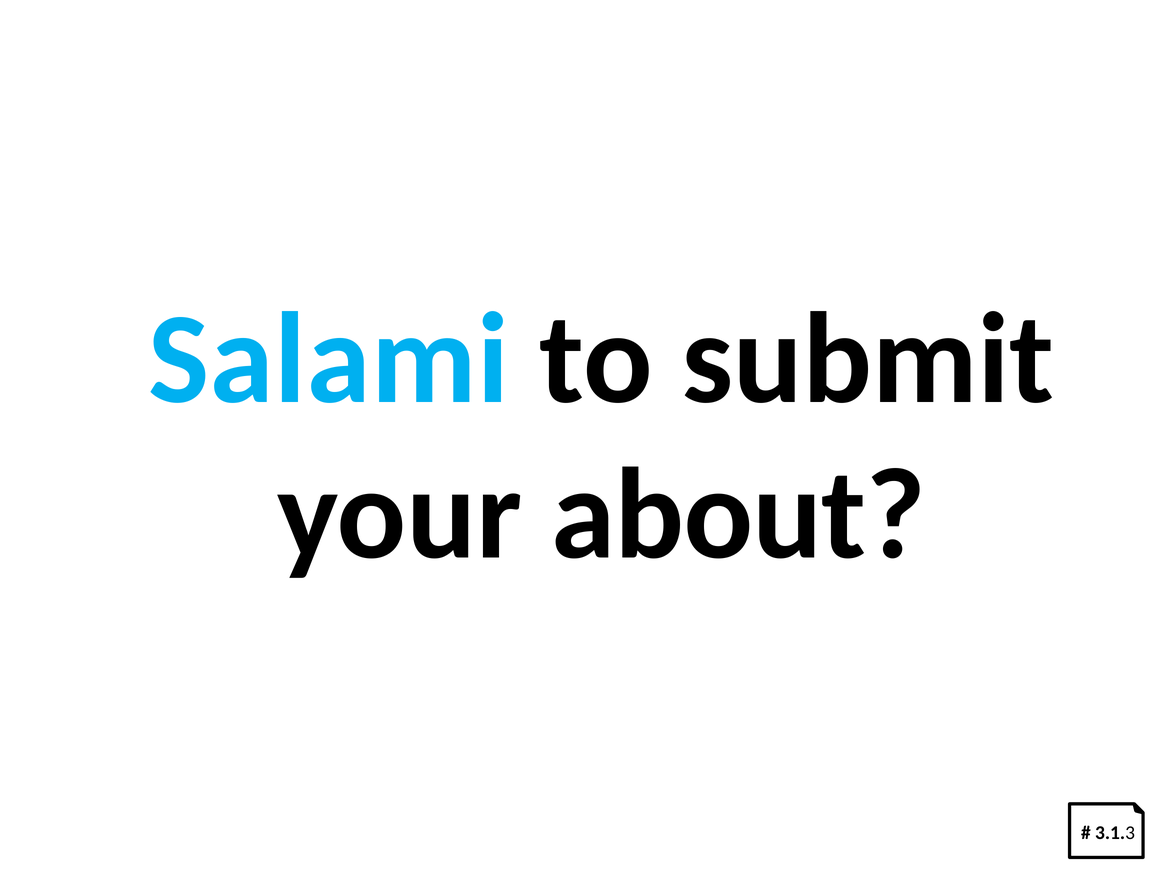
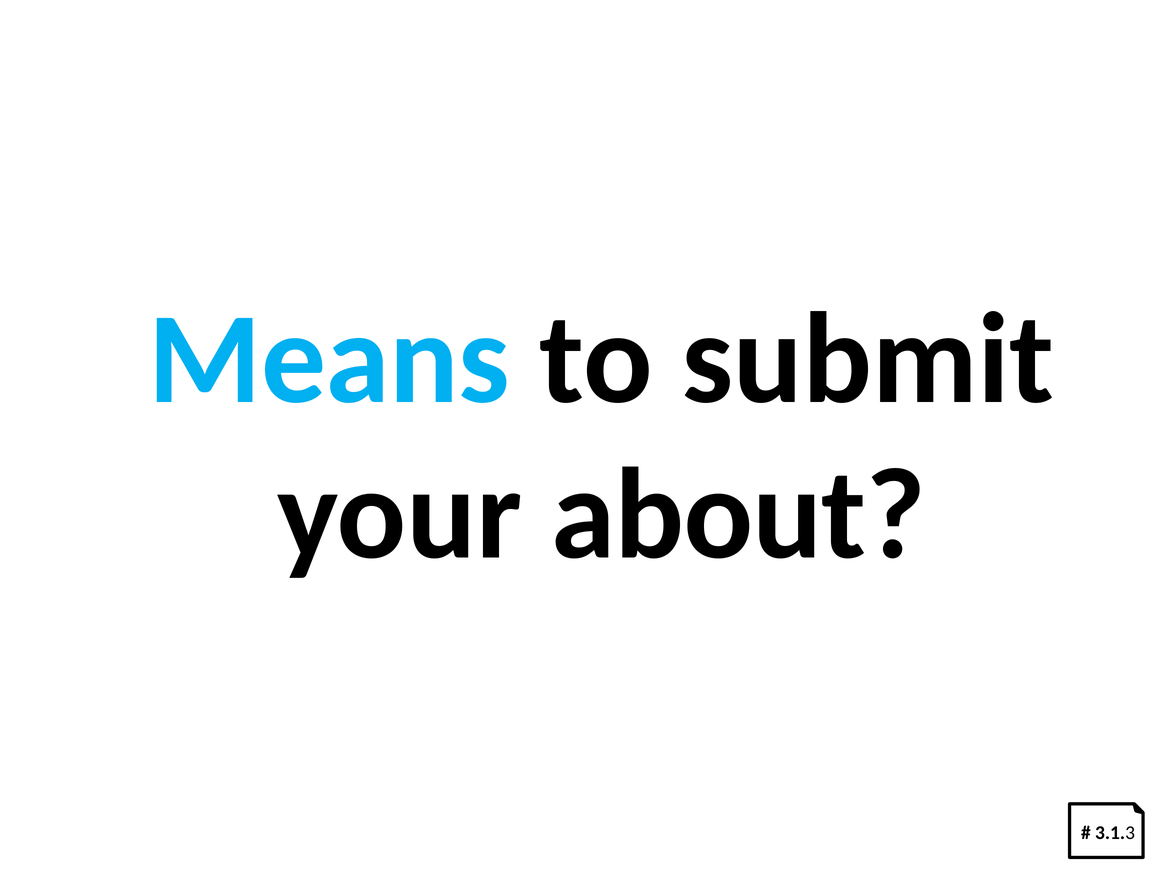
Salami: Salami -> Means
